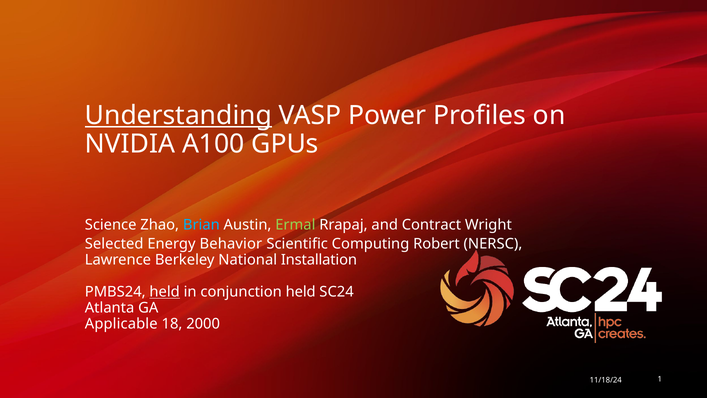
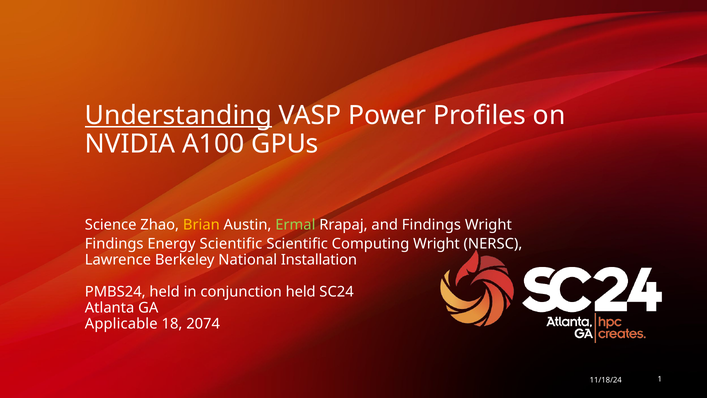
Brian colour: light blue -> yellow
and Contract: Contract -> Findings
Selected at (114, 244): Selected -> Findings
Energy Behavior: Behavior -> Scientific
Computing Robert: Robert -> Wright
held at (165, 292) underline: present -> none
2000: 2000 -> 2074
